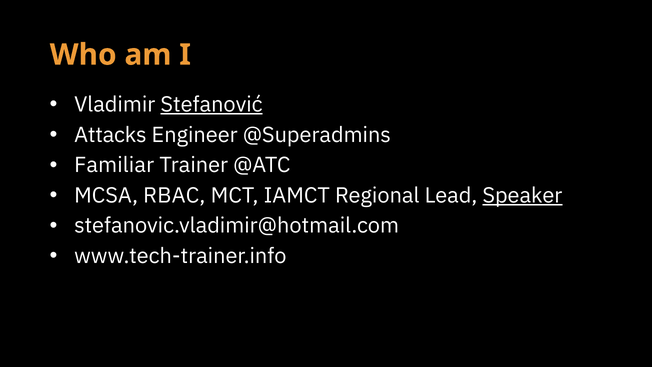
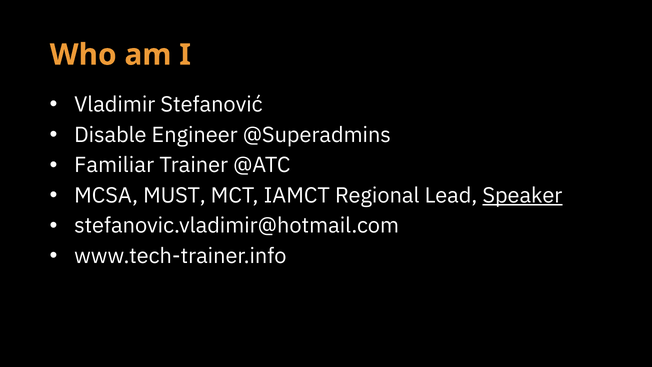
Stefanović underline: present -> none
Attacks: Attacks -> Disable
RBAC: RBAC -> MUST
